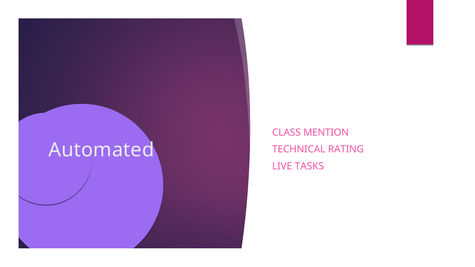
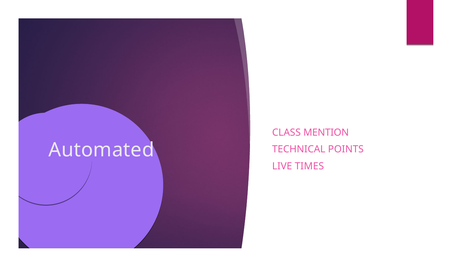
RATING: RATING -> POINTS
TASKS: TASKS -> TIMES
